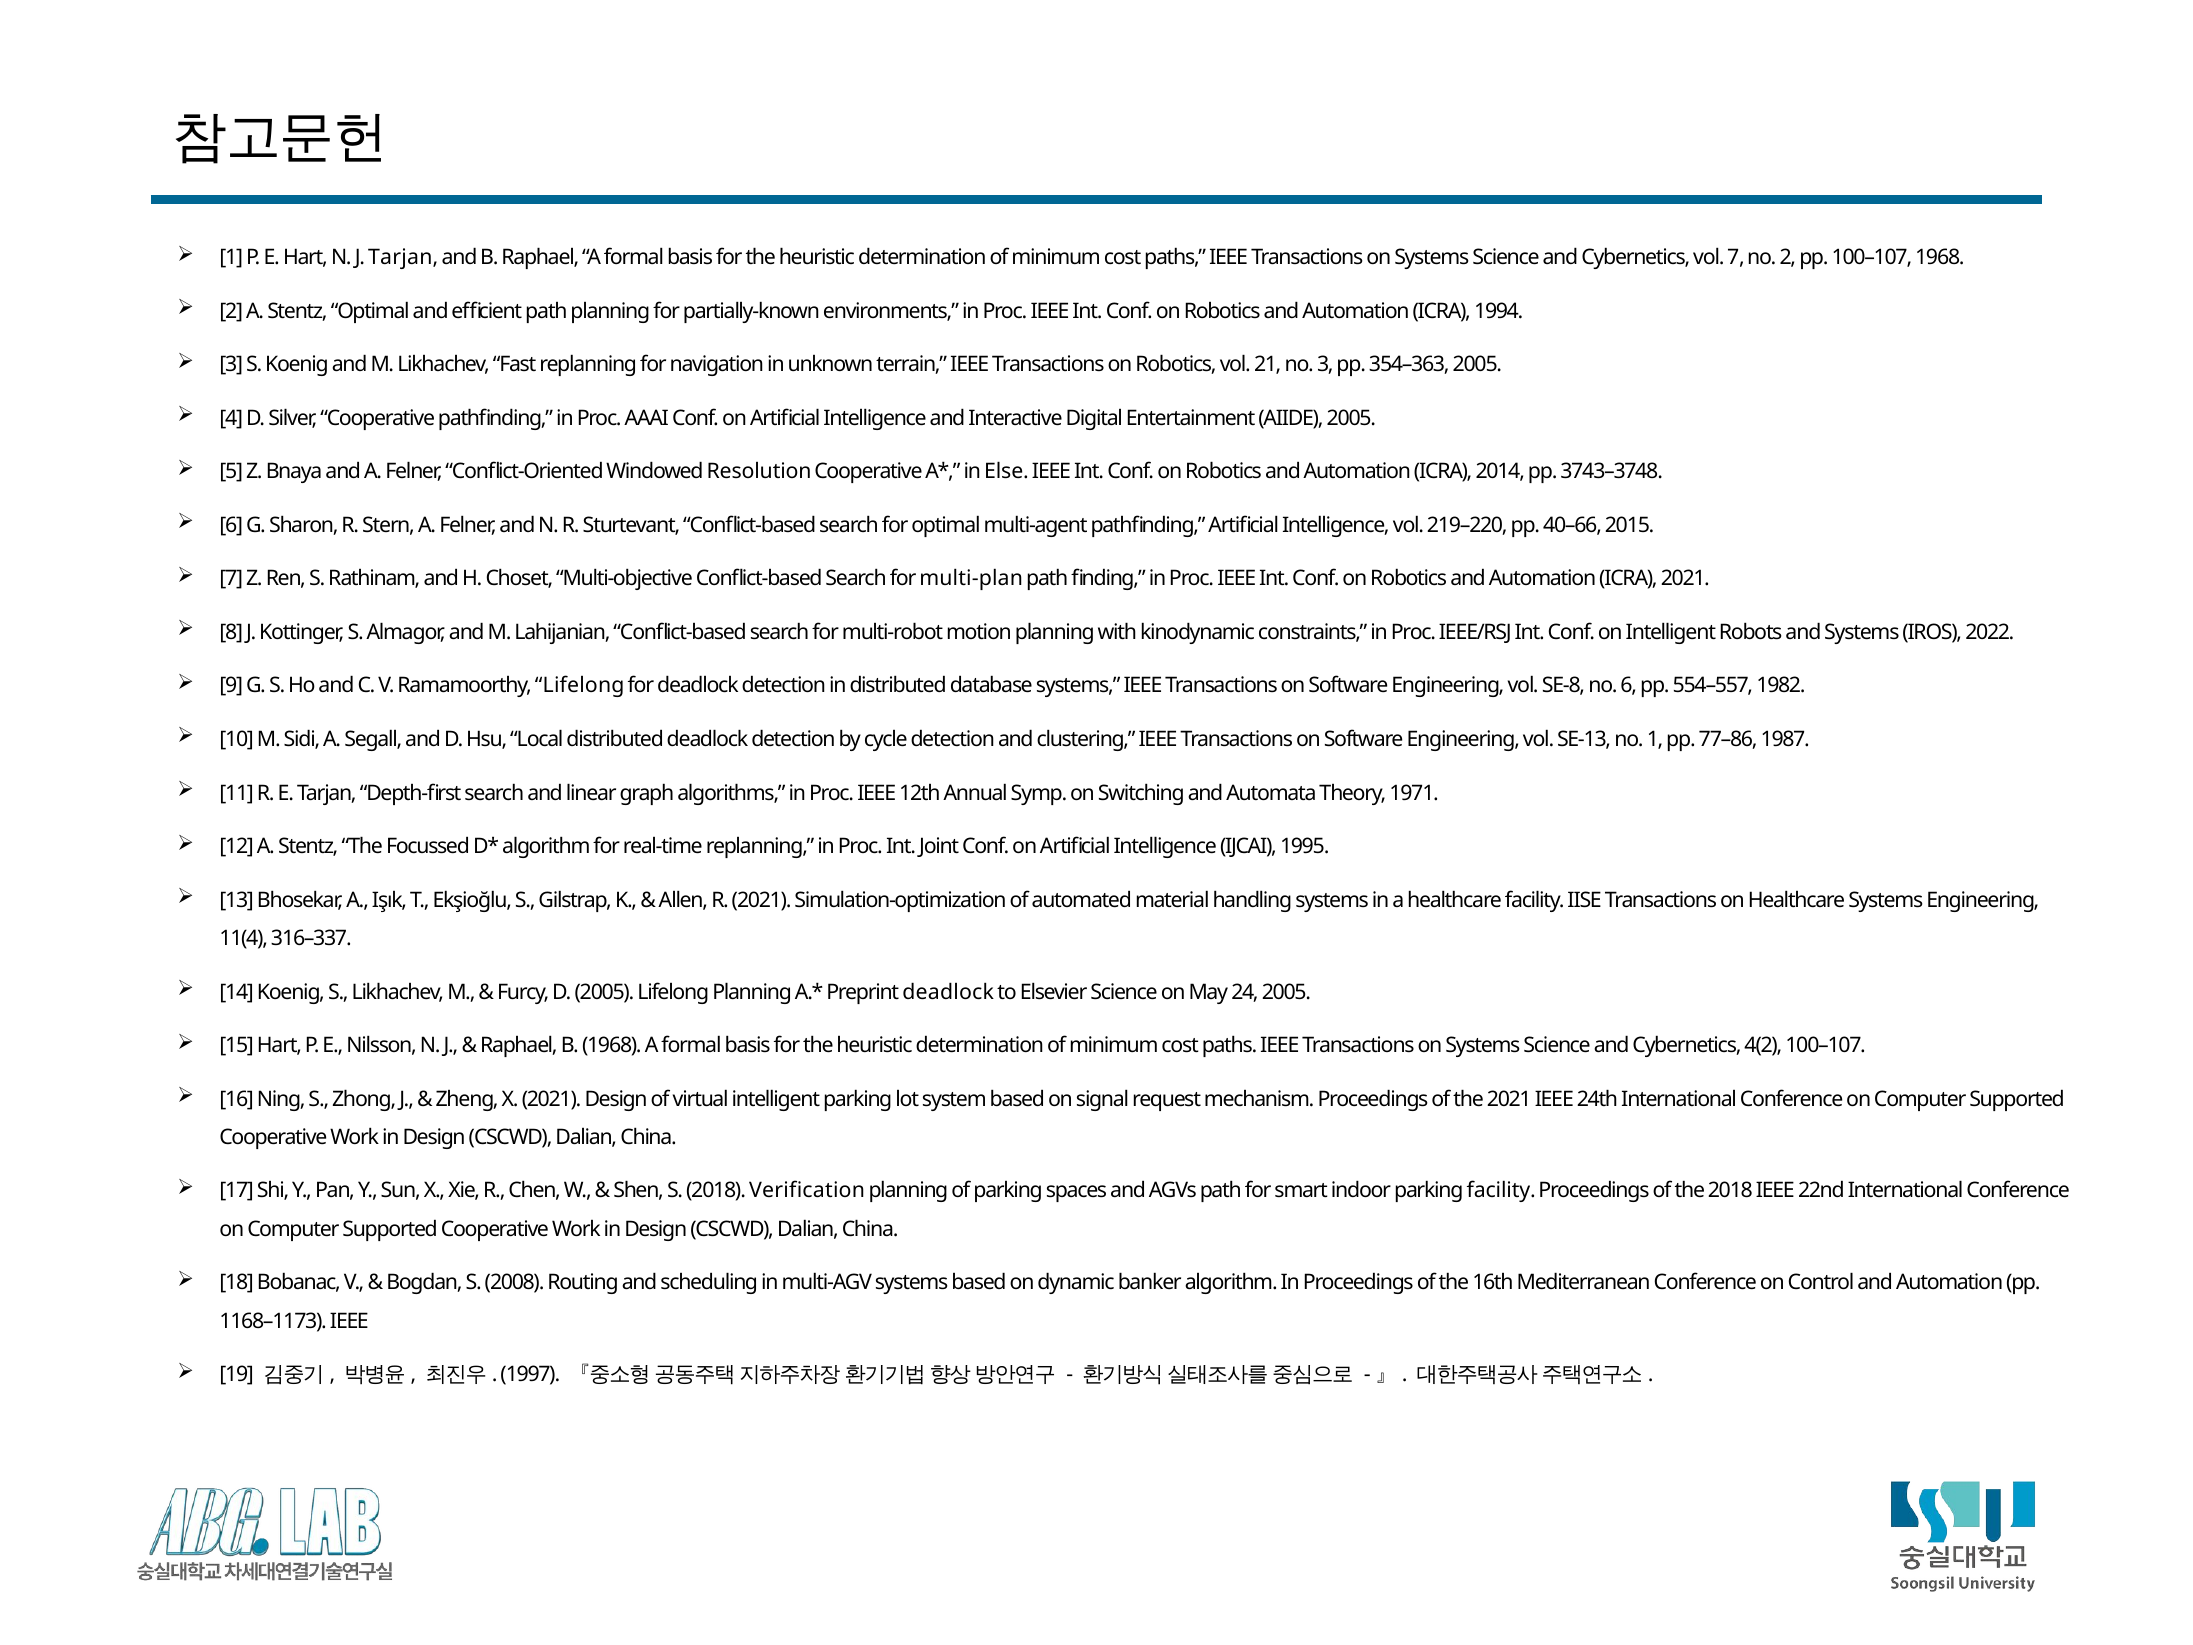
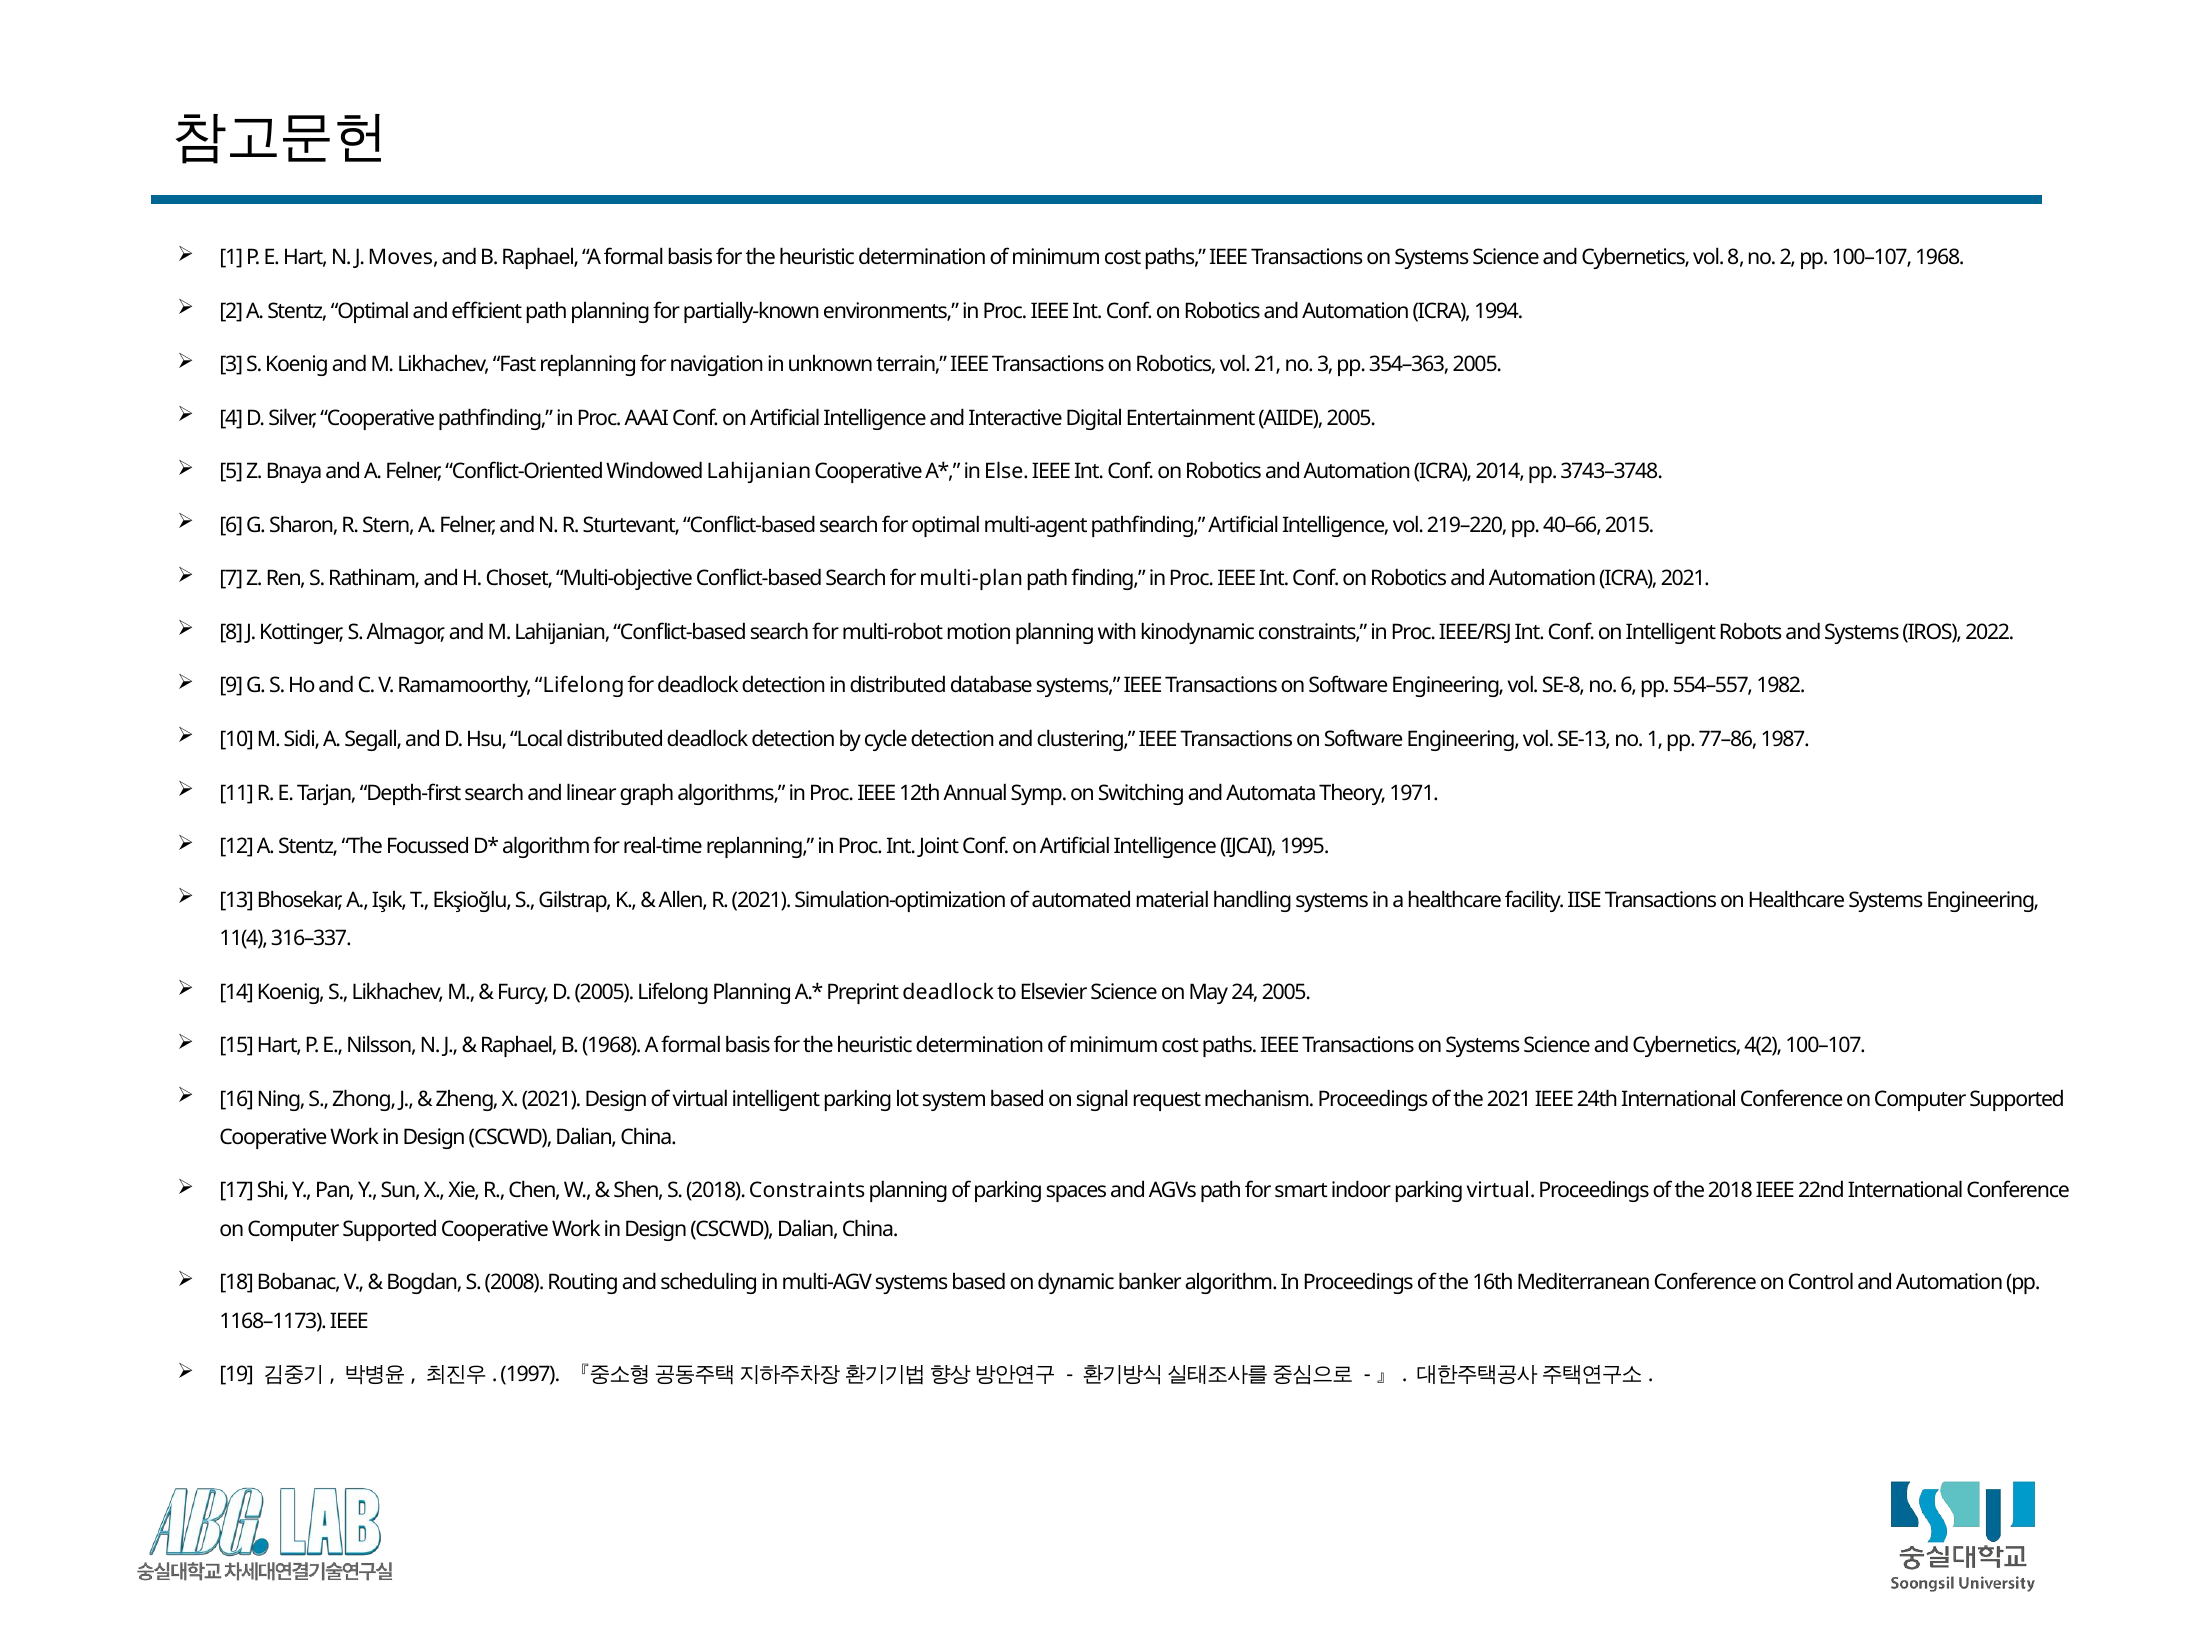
J Tarjan: Tarjan -> Moves
vol 7: 7 -> 8
Windowed Resolution: Resolution -> Lahijanian
2018 Verification: Verification -> Constraints
parking facility: facility -> virtual
